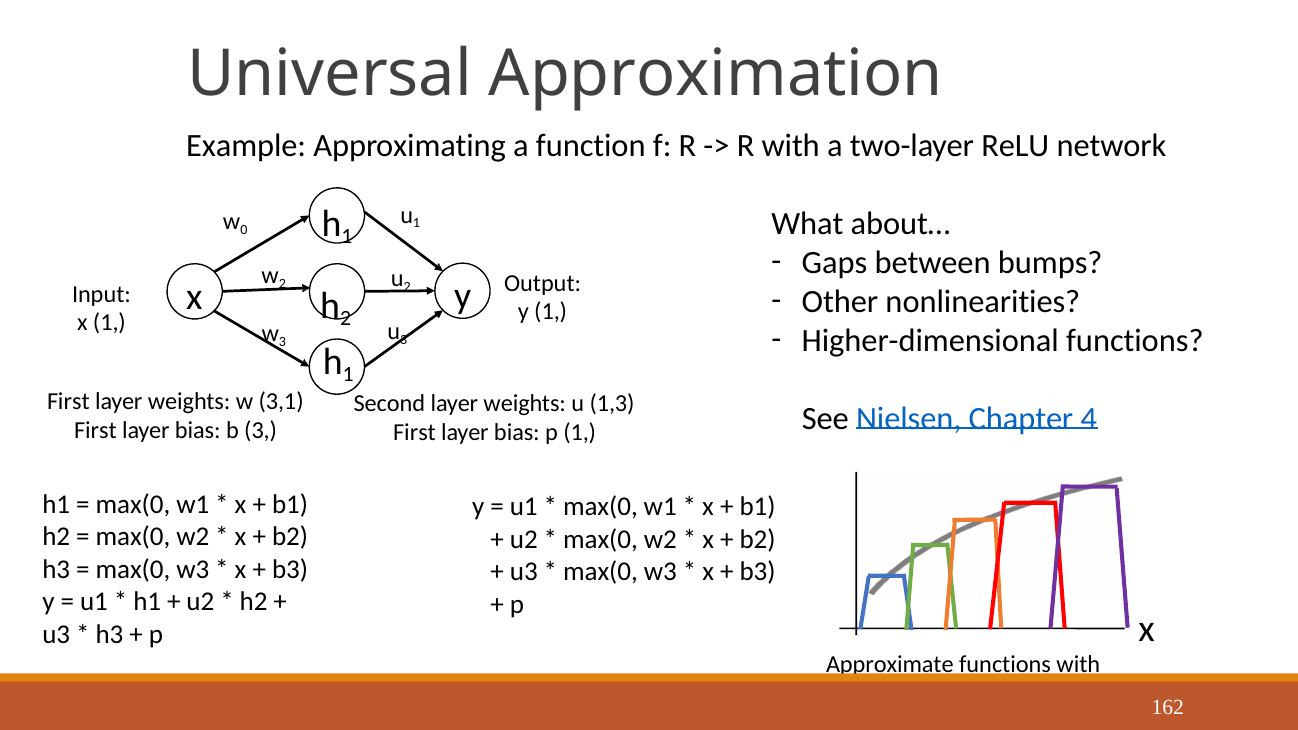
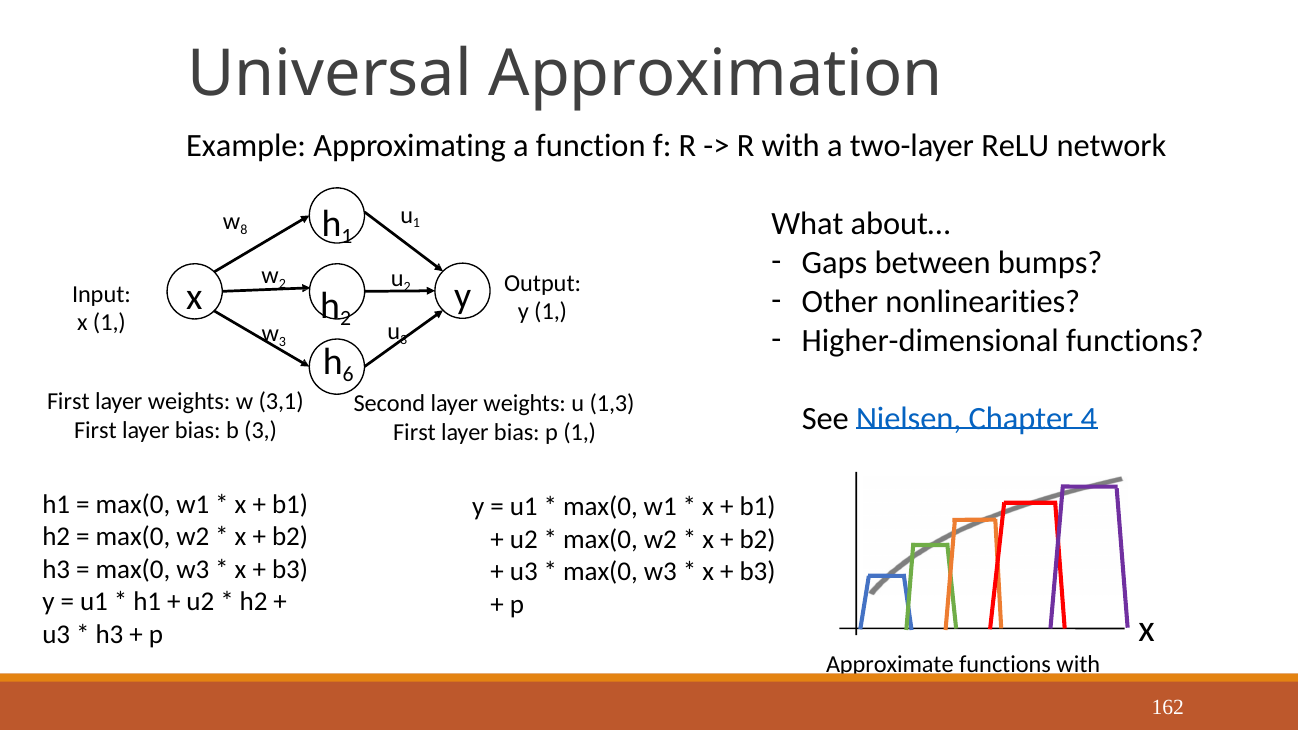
0: 0 -> 8
1 at (348, 375): 1 -> 6
